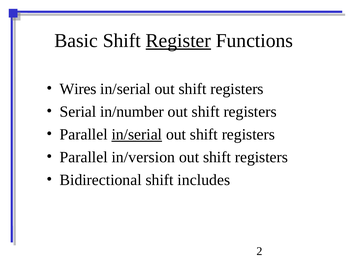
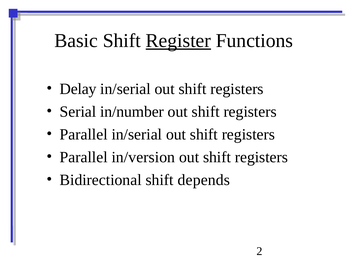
Wires: Wires -> Delay
in/serial at (137, 134) underline: present -> none
includes: includes -> depends
